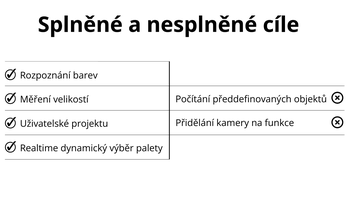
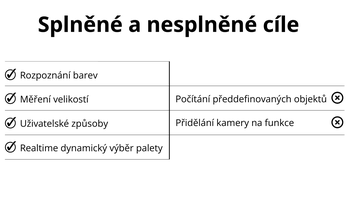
projektu: projektu -> způsoby
